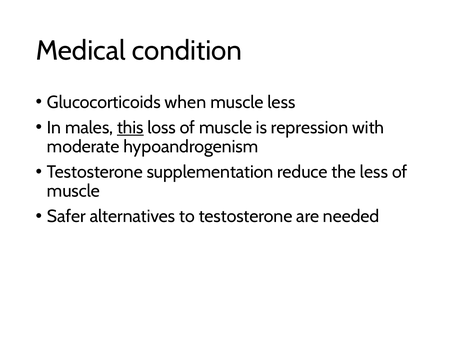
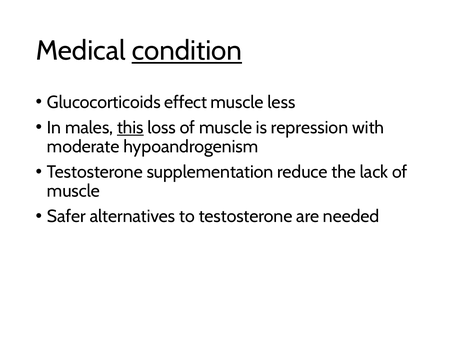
condition underline: none -> present
when: when -> effect
the less: less -> lack
